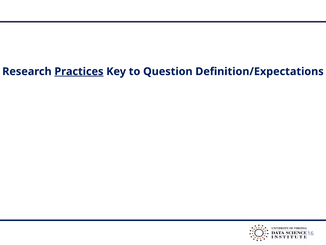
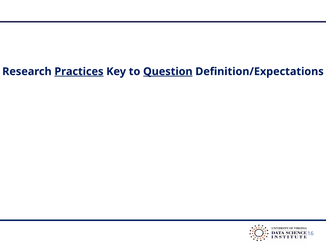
Question underline: none -> present
